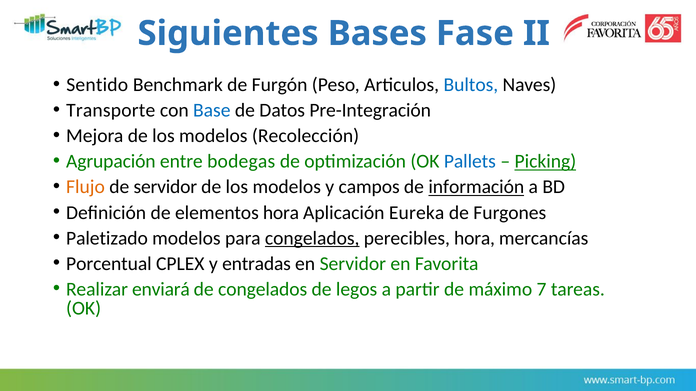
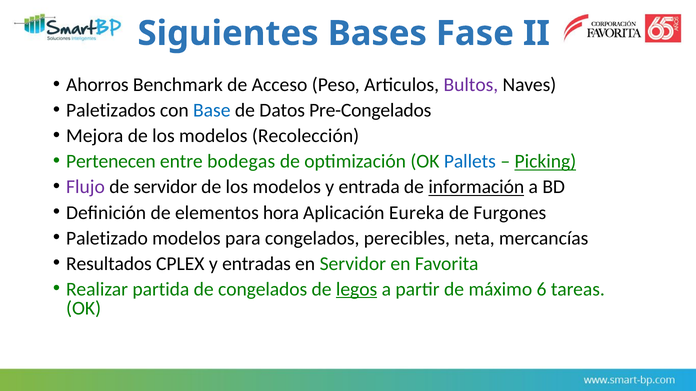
Sentido: Sentido -> Ahorros
Furgón: Furgón -> Acceso
Bultos colour: blue -> purple
Transporte: Transporte -> Paletizados
Pre-Integración: Pre-Integración -> Pre-Congelados
Agrupación: Agrupación -> Pertenecen
Flujo colour: orange -> purple
campos: campos -> entrada
congelados at (312, 238) underline: present -> none
perecibles hora: hora -> neta
Porcentual: Porcentual -> Resultados
enviará: enviará -> partida
legos underline: none -> present
7: 7 -> 6
